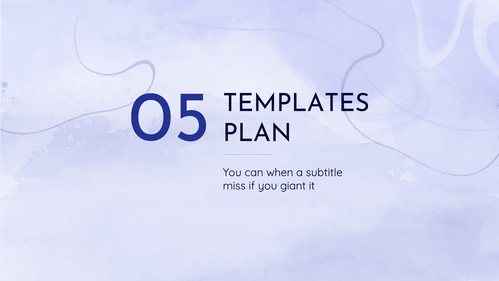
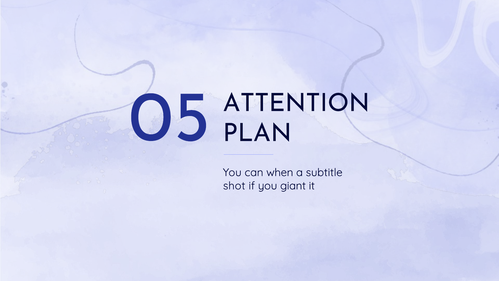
TEMPLATES: TEMPLATES -> ATTENTION
miss: miss -> shot
